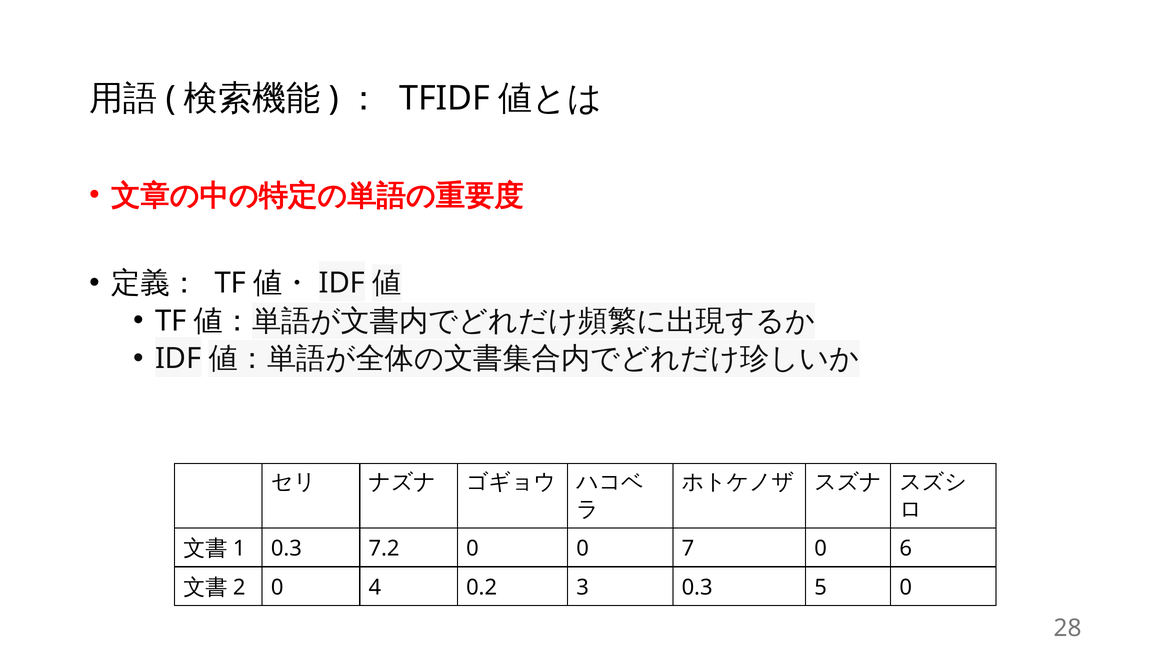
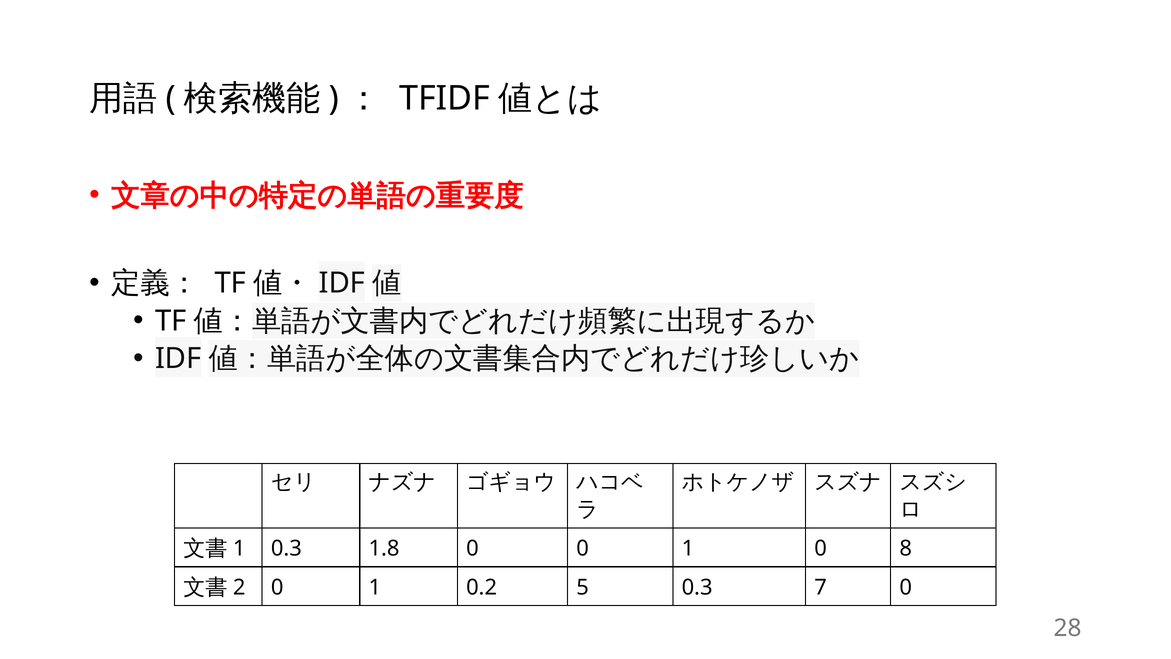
7.2: 7.2 -> 1.8
0 0 7: 7 -> 1
6: 6 -> 8
4 at (375, 587): 4 -> 1
3: 3 -> 5
5: 5 -> 7
